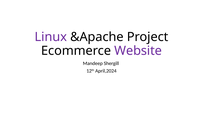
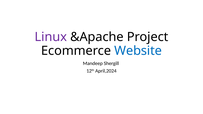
Website colour: purple -> blue
